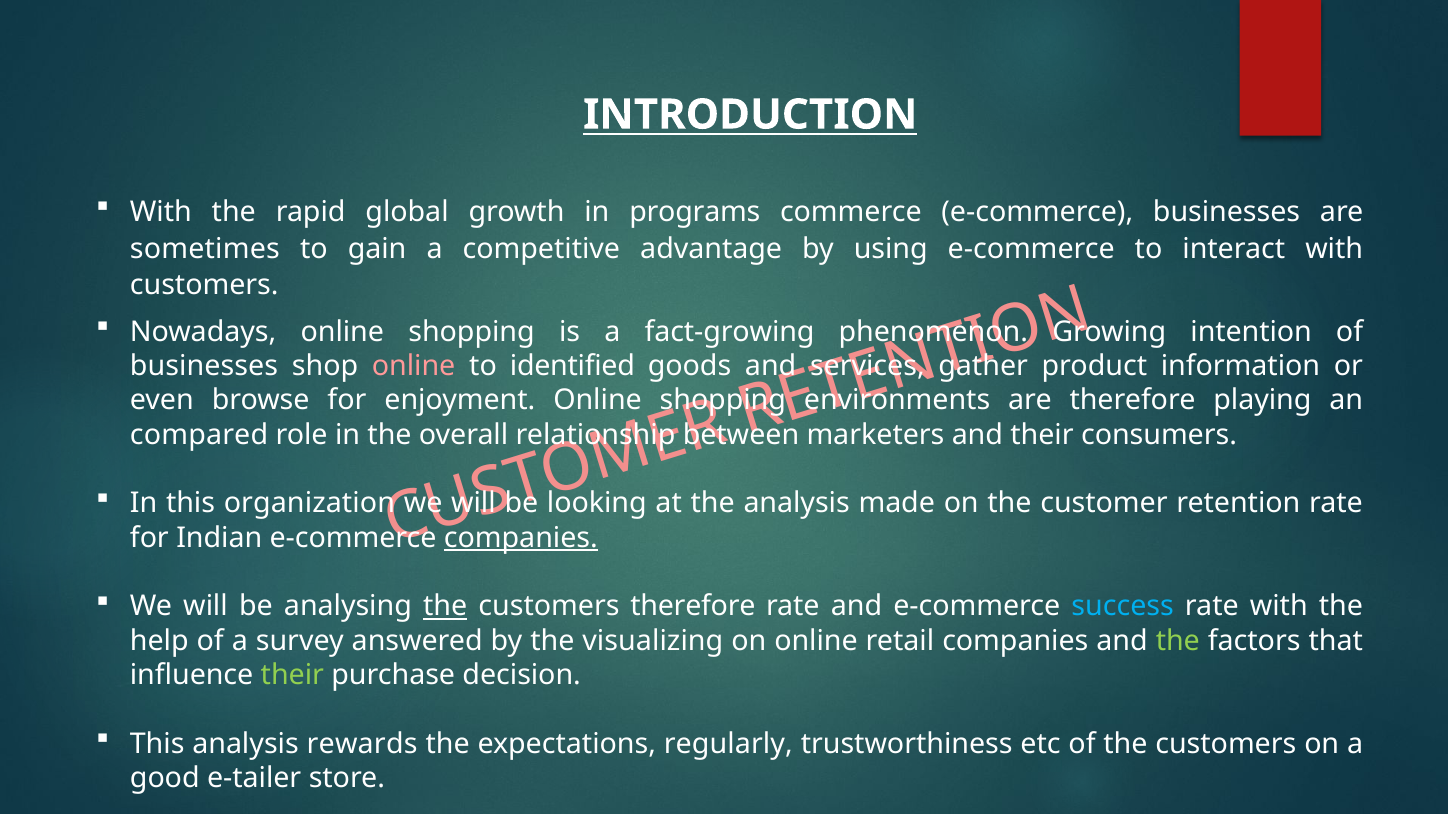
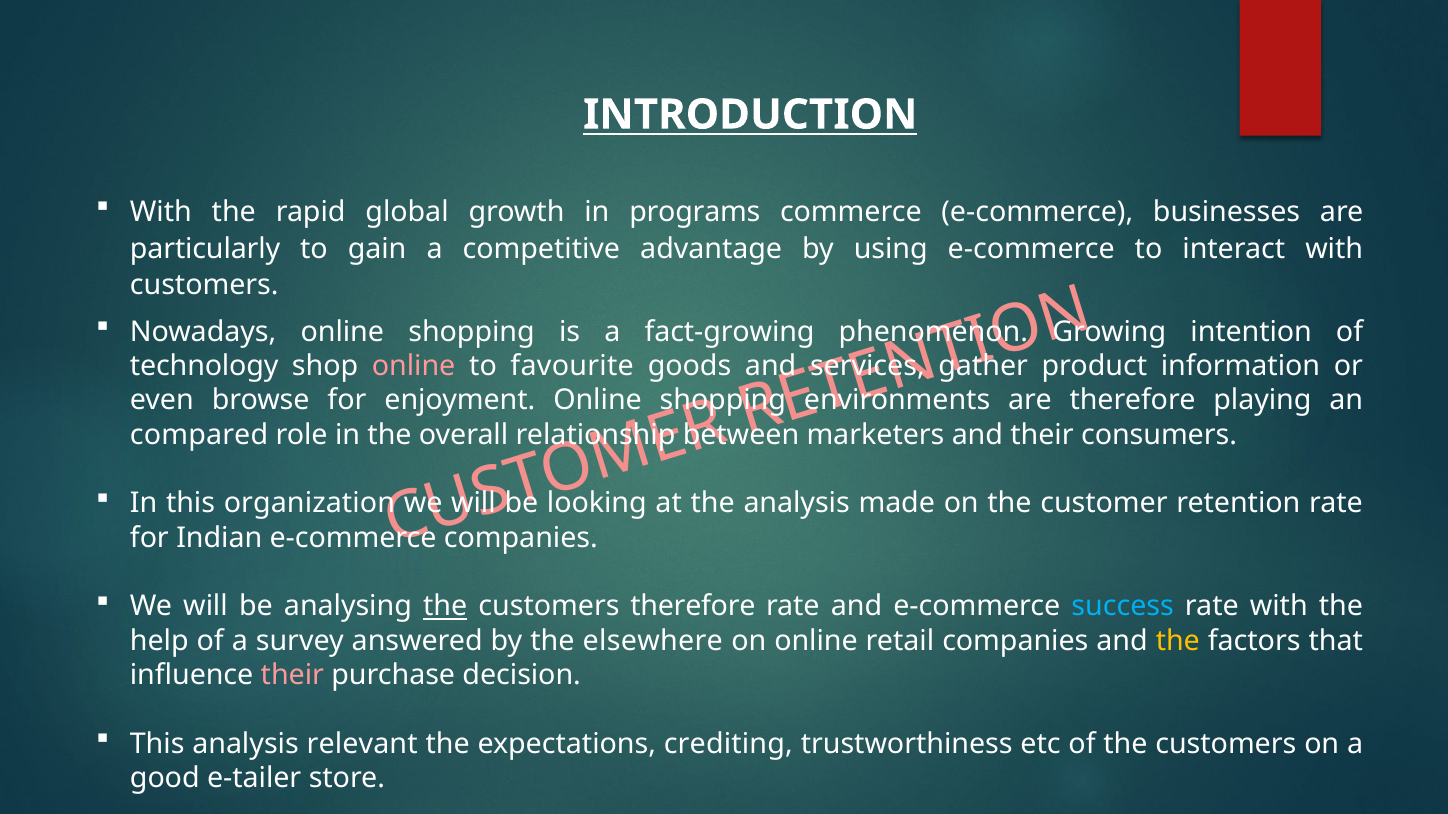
sometimes: sometimes -> particularly
businesses at (204, 366): businesses -> technology
identified: identified -> favourite
companies at (521, 538) underline: present -> none
visualizing: visualizing -> elsewhere
the at (1178, 641) colour: light green -> yellow
their at (292, 676) colour: light green -> pink
rewards: rewards -> relevant
regularly: regularly -> crediting
